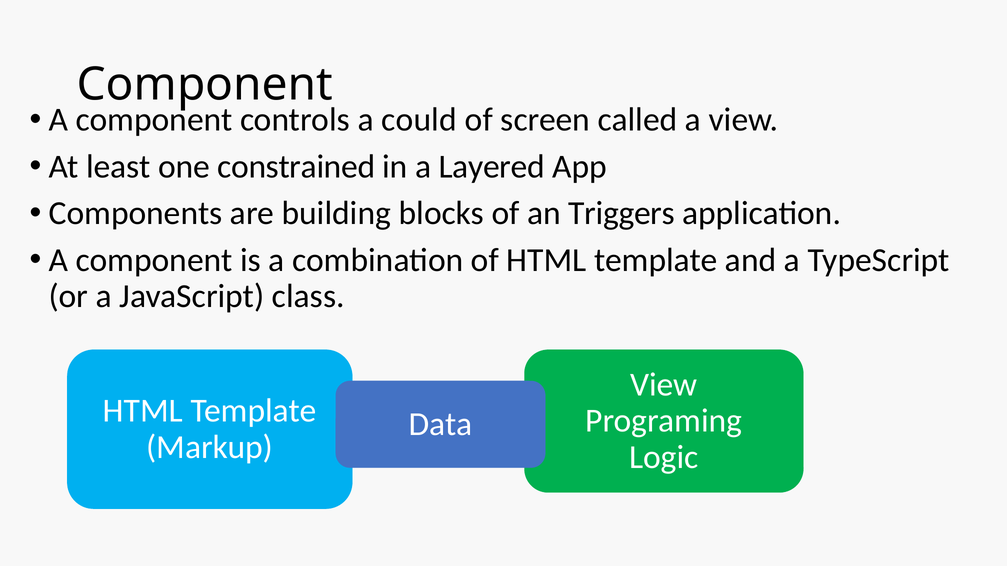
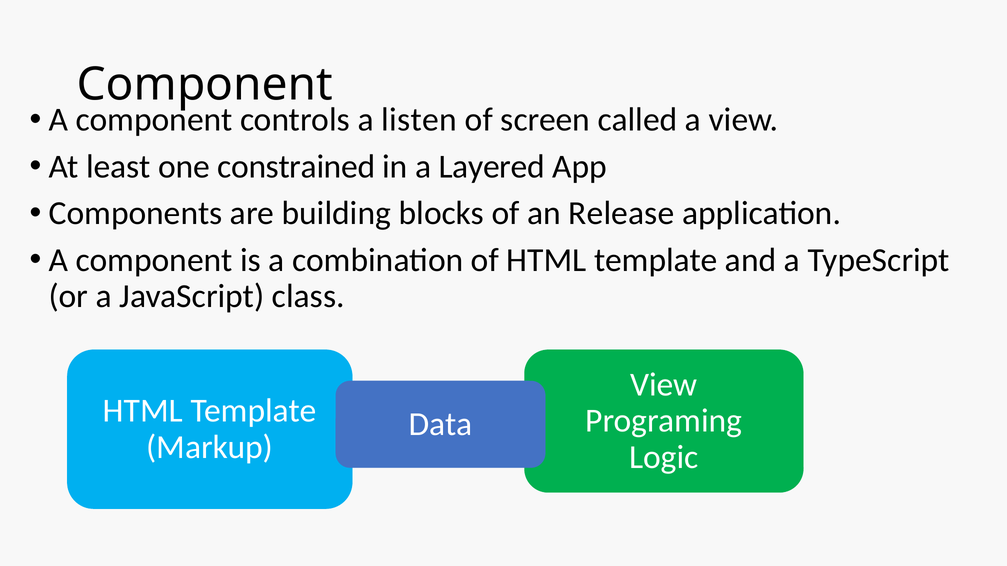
could: could -> listen
Triggers: Triggers -> Release
